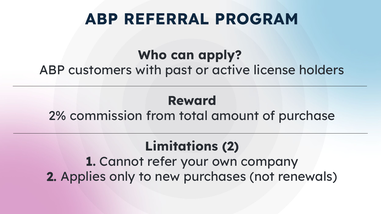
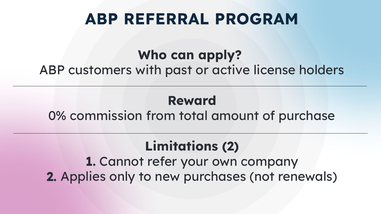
2%: 2% -> 0%
